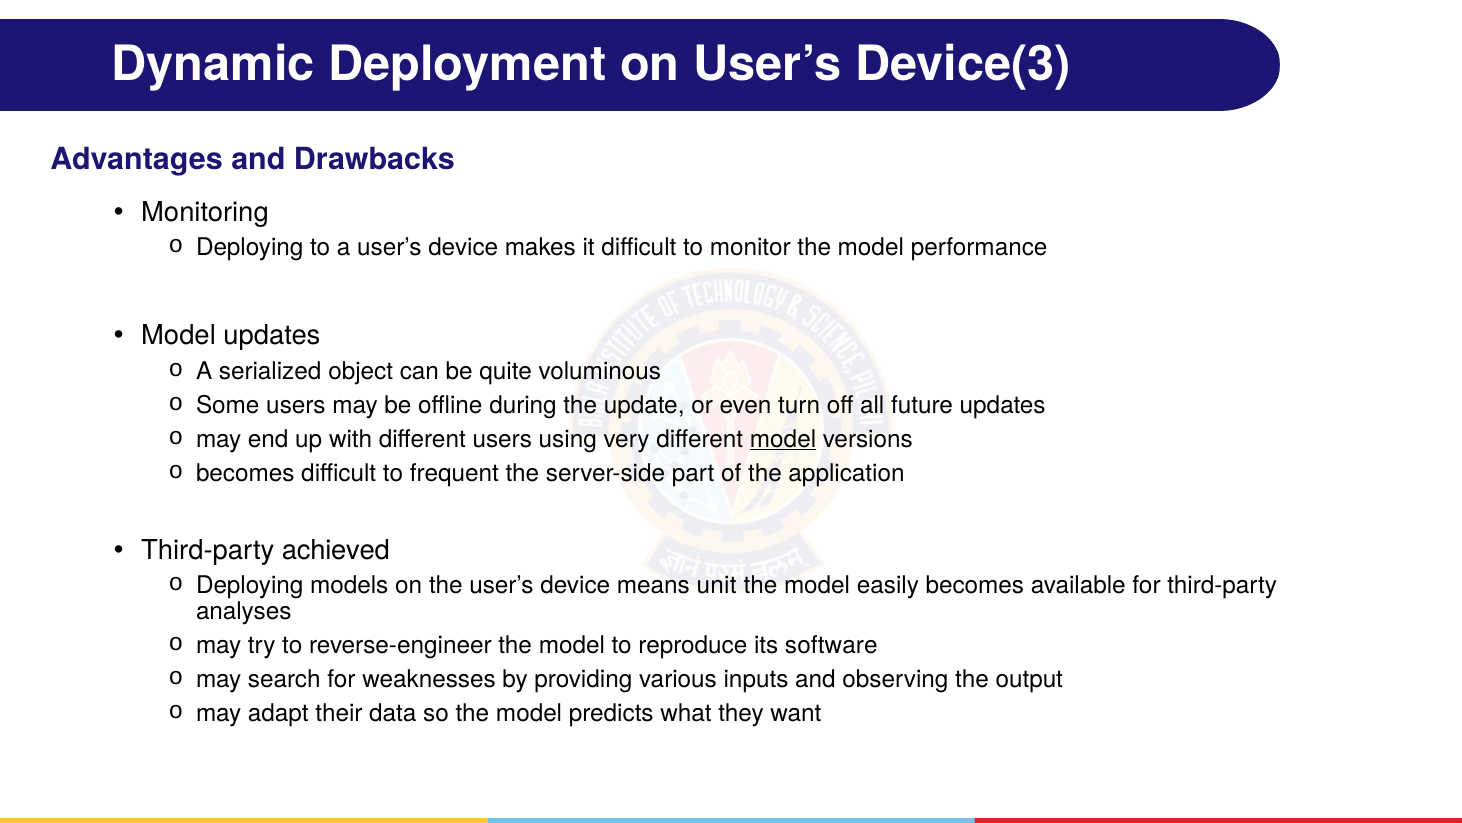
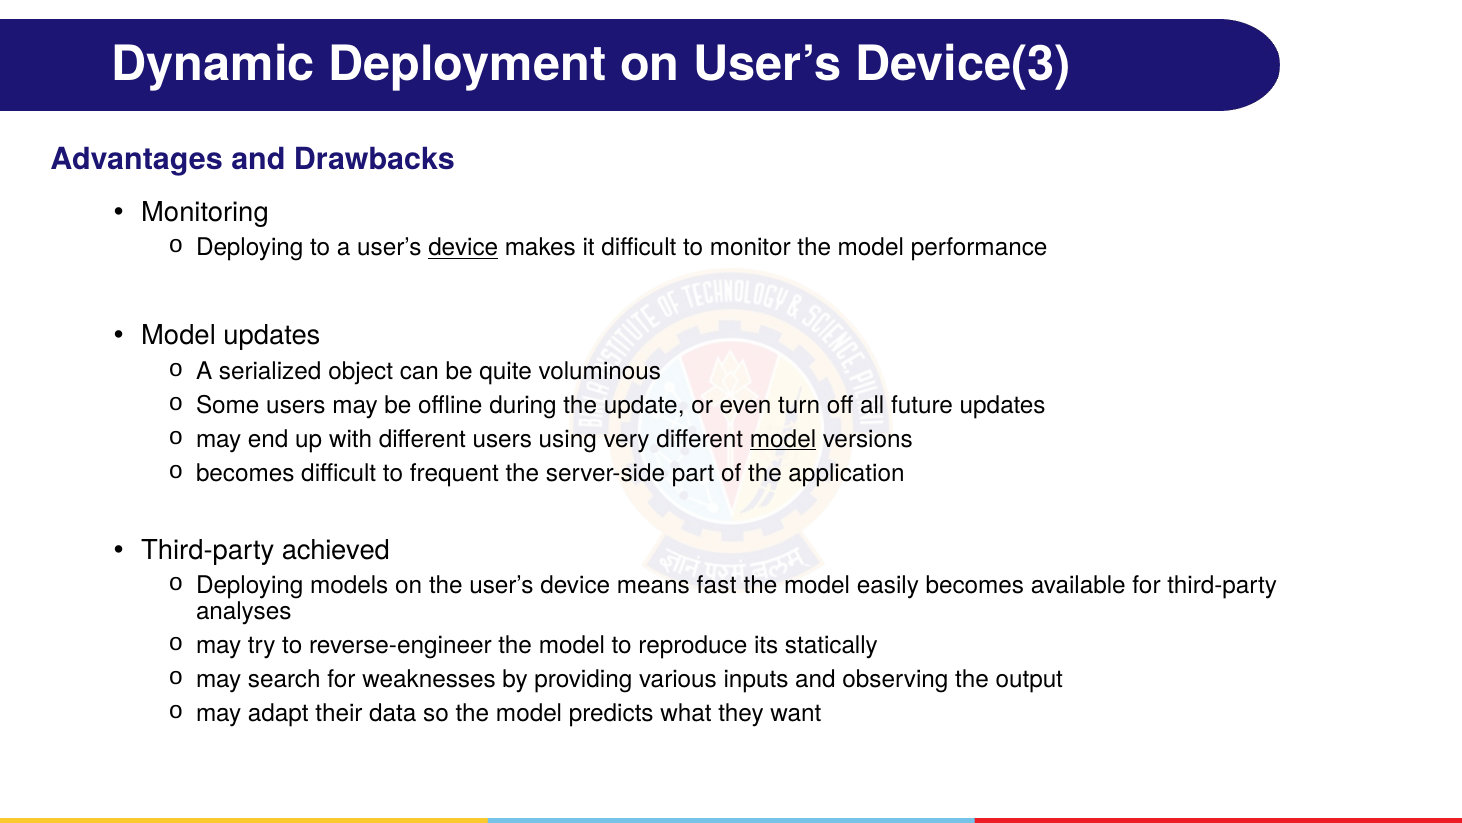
device at (463, 248) underline: none -> present
unit: unit -> fast
software: software -> statically
